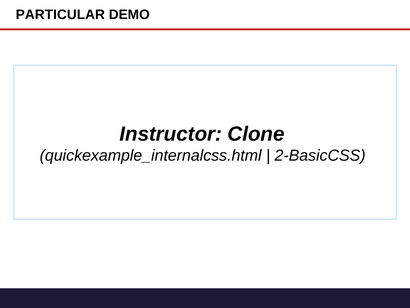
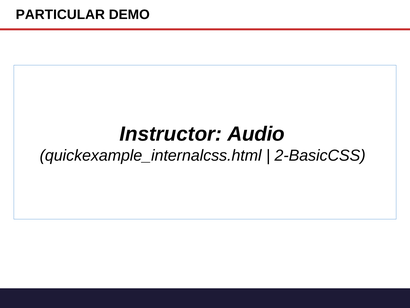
Clone: Clone -> Audio
